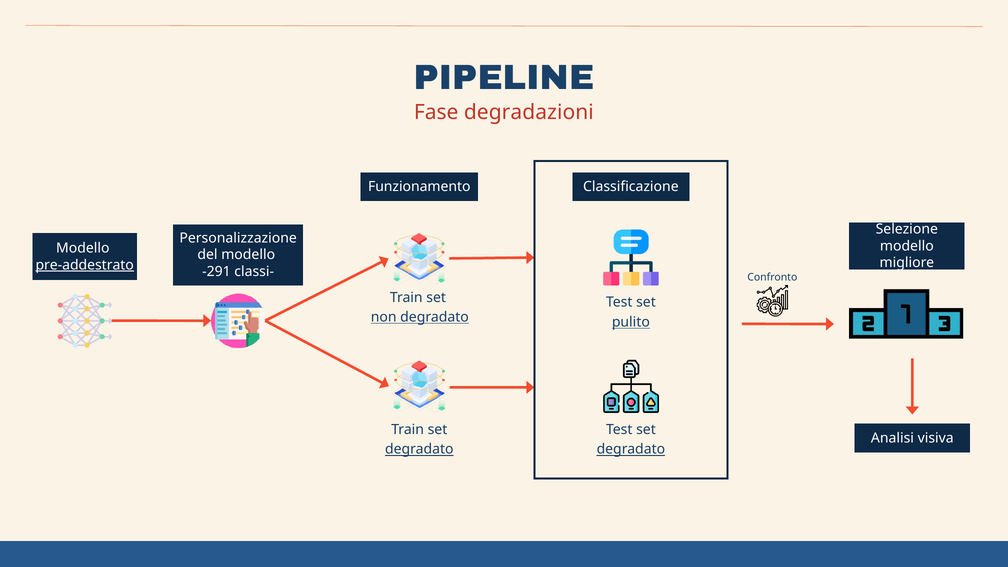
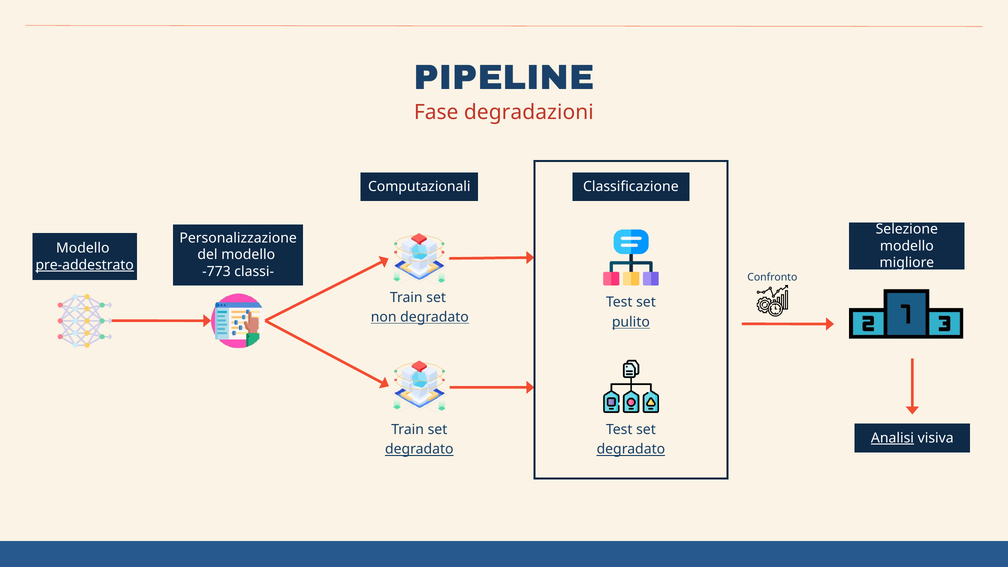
Funzionamento: Funzionamento -> Computazionali
-291: -291 -> -773
Analisi underline: none -> present
